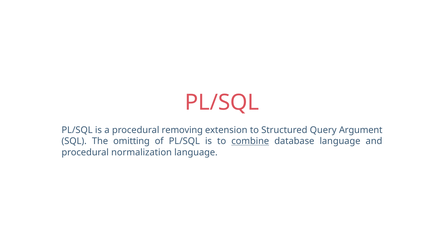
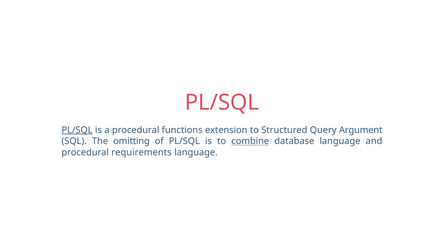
PL/SQL at (77, 130) underline: none -> present
removing: removing -> functions
normalization: normalization -> requirements
